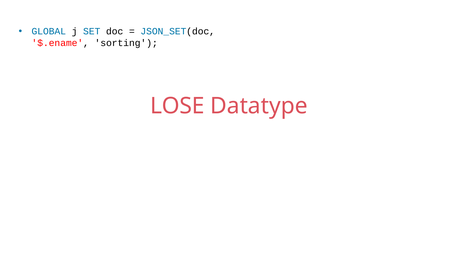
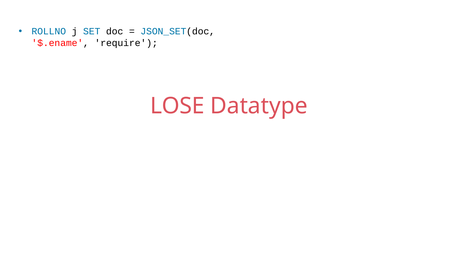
GLOBAL: GLOBAL -> ROLLNO
sorting: sorting -> require
